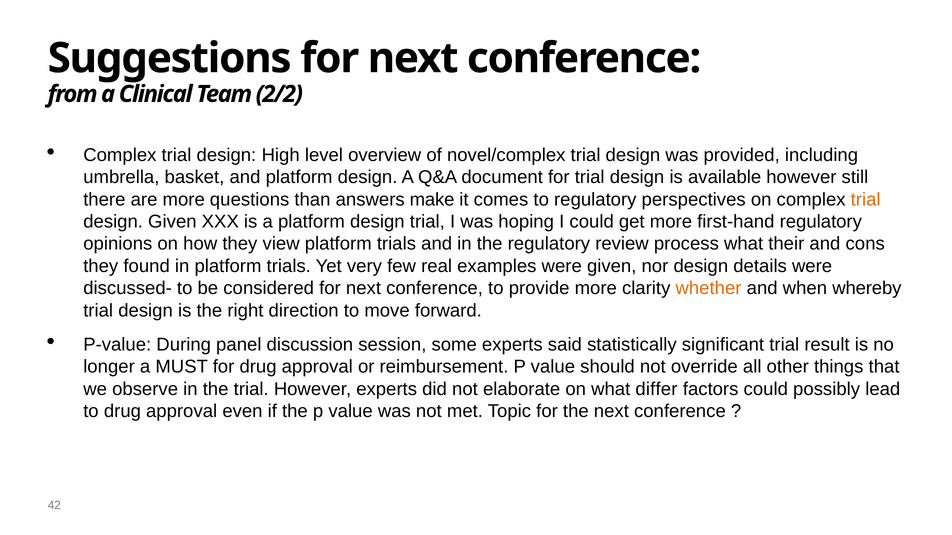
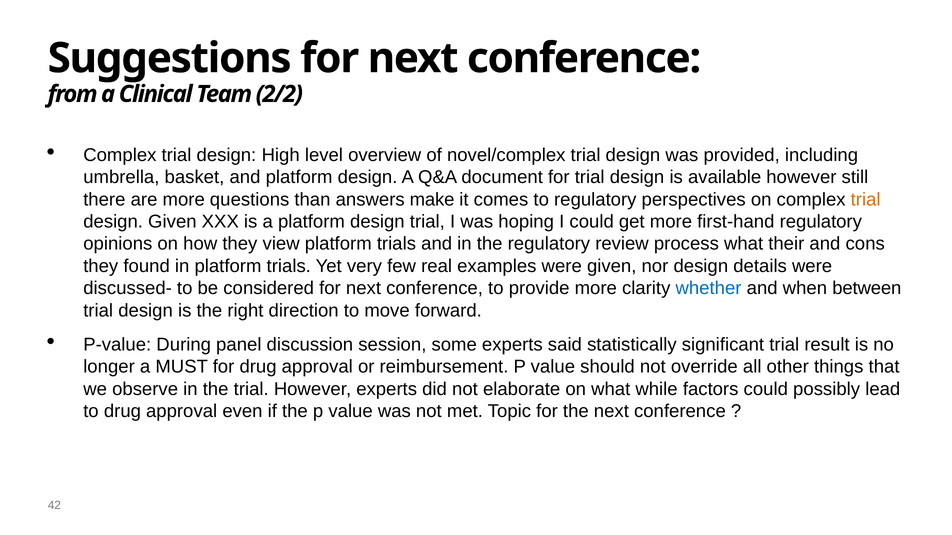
whether colour: orange -> blue
whereby: whereby -> between
differ: differ -> while
